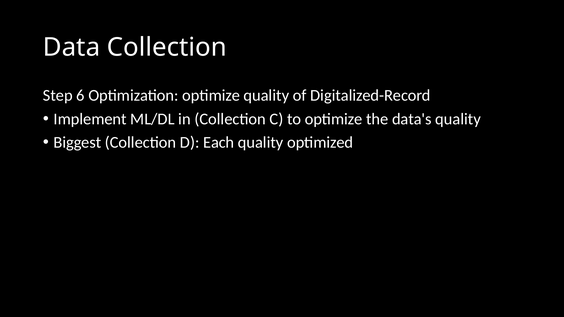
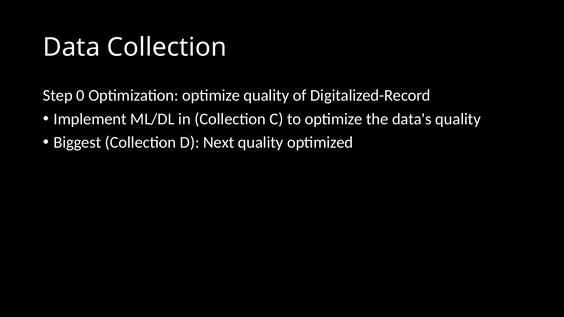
6: 6 -> 0
Each: Each -> Next
